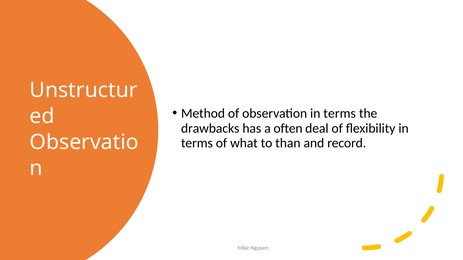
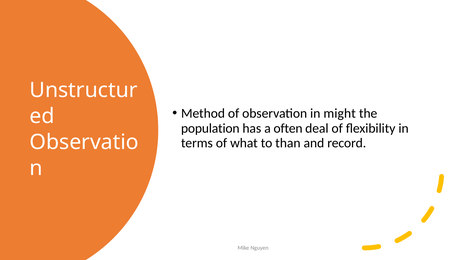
observation in terms: terms -> might
drawbacks: drawbacks -> population
